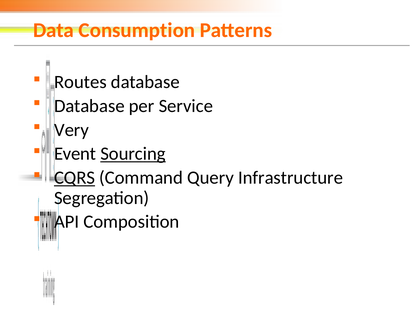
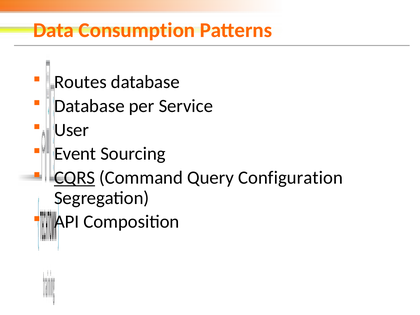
Very: Very -> User
Sourcing underline: present -> none
Infrastructure: Infrastructure -> Configuration
